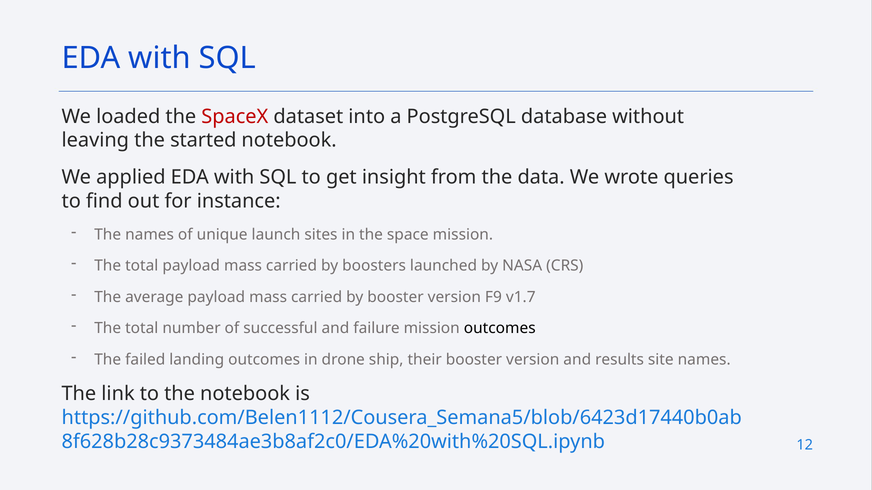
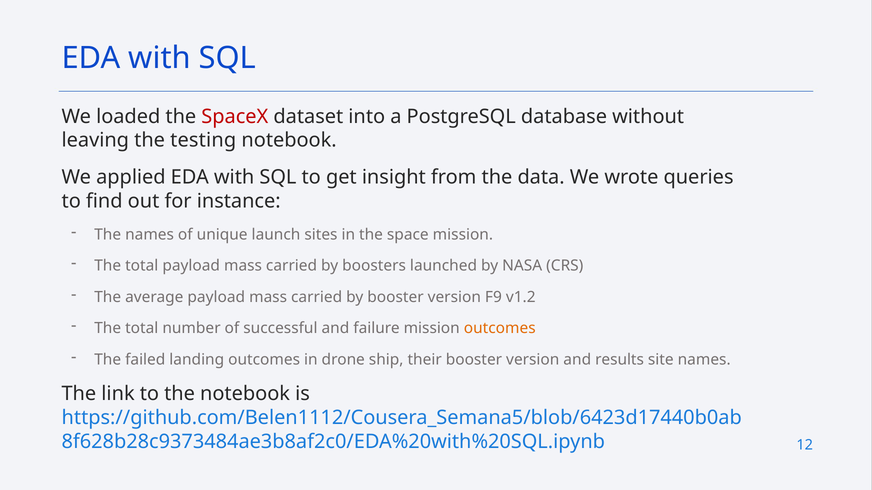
started: started -> testing
v1.7: v1.7 -> v1.2
outcomes at (500, 329) colour: black -> orange
